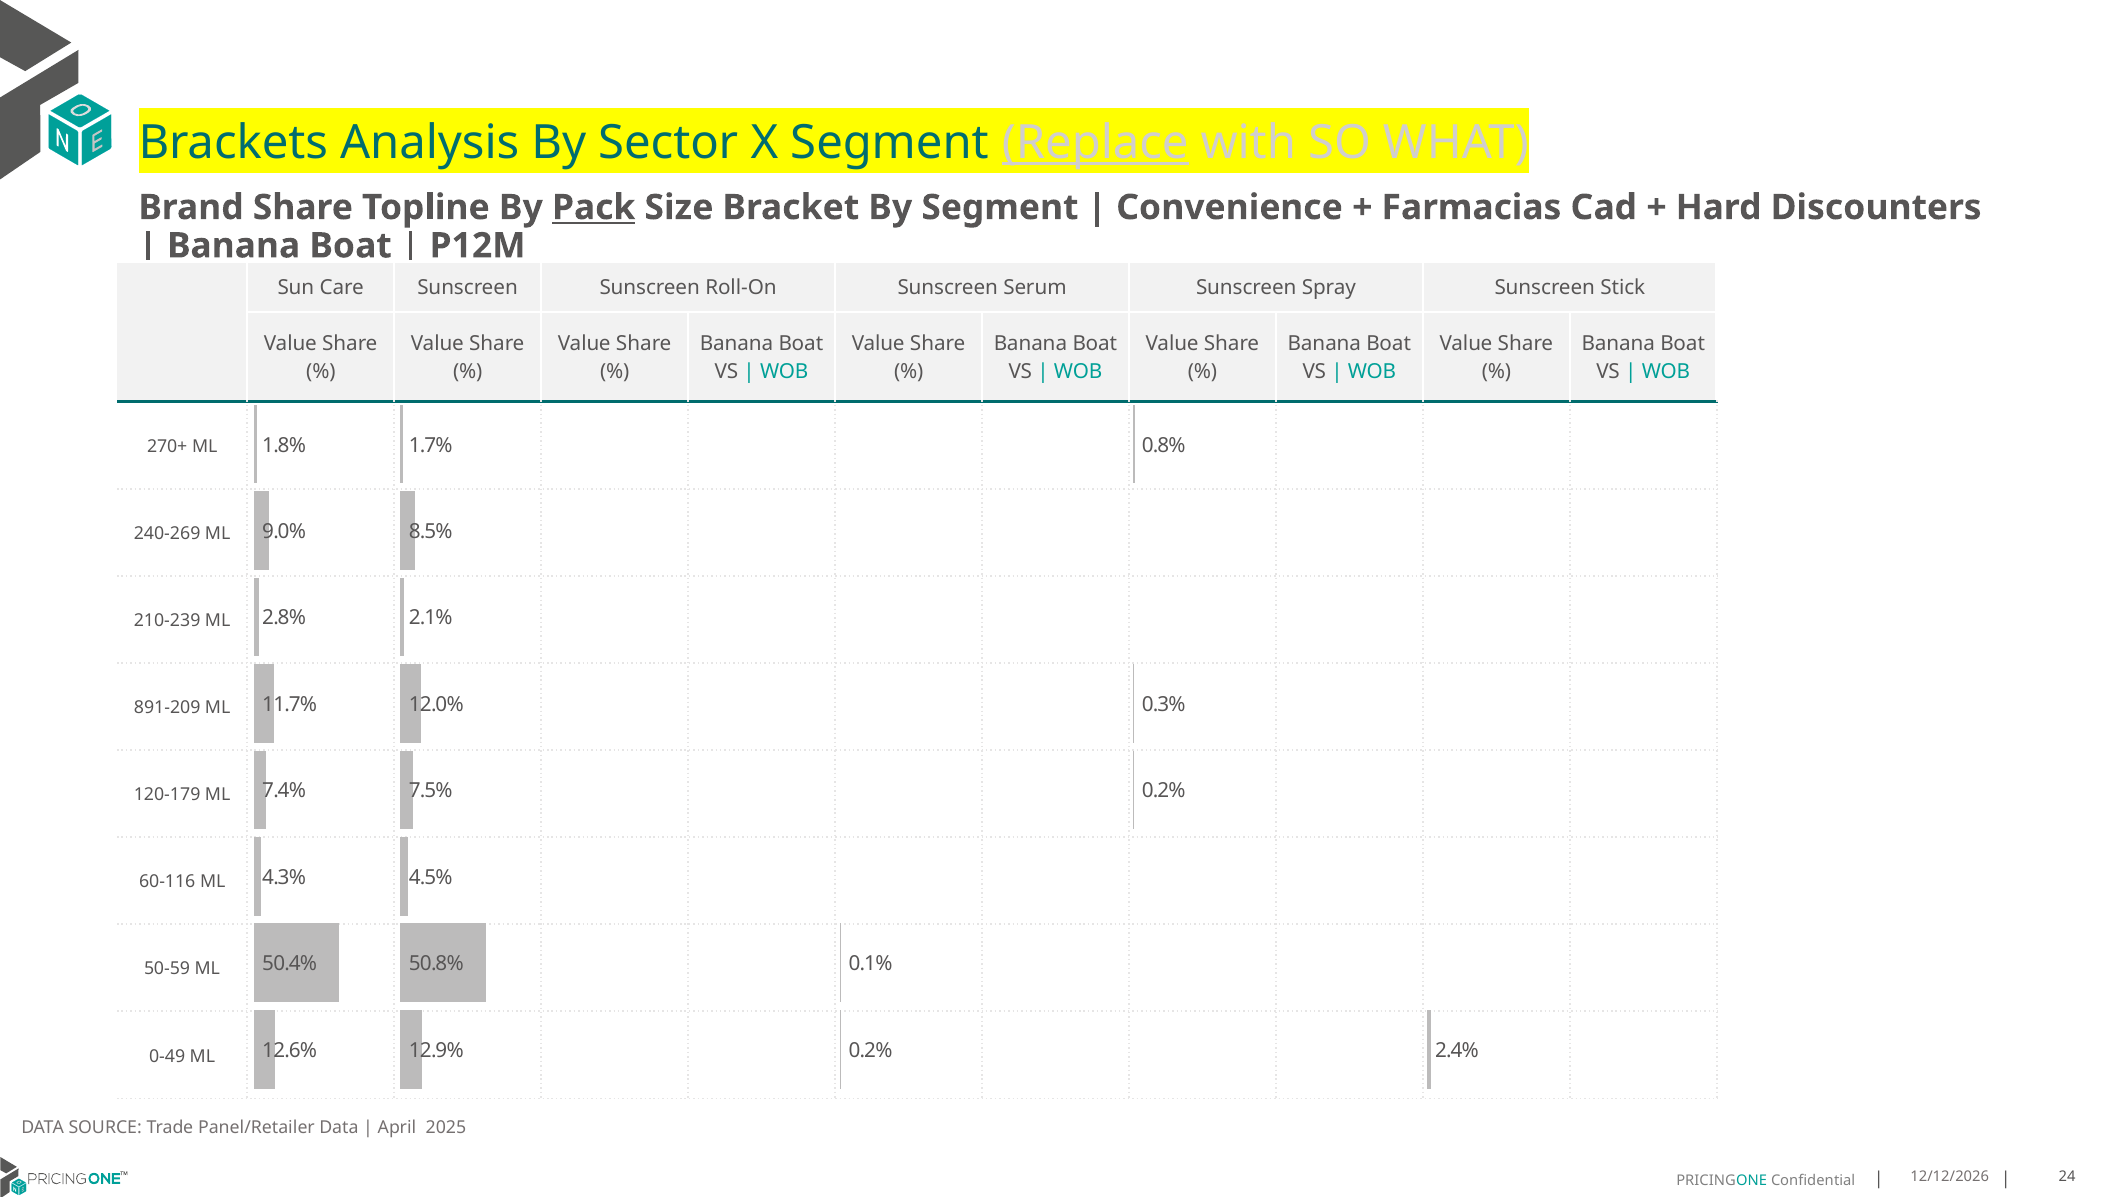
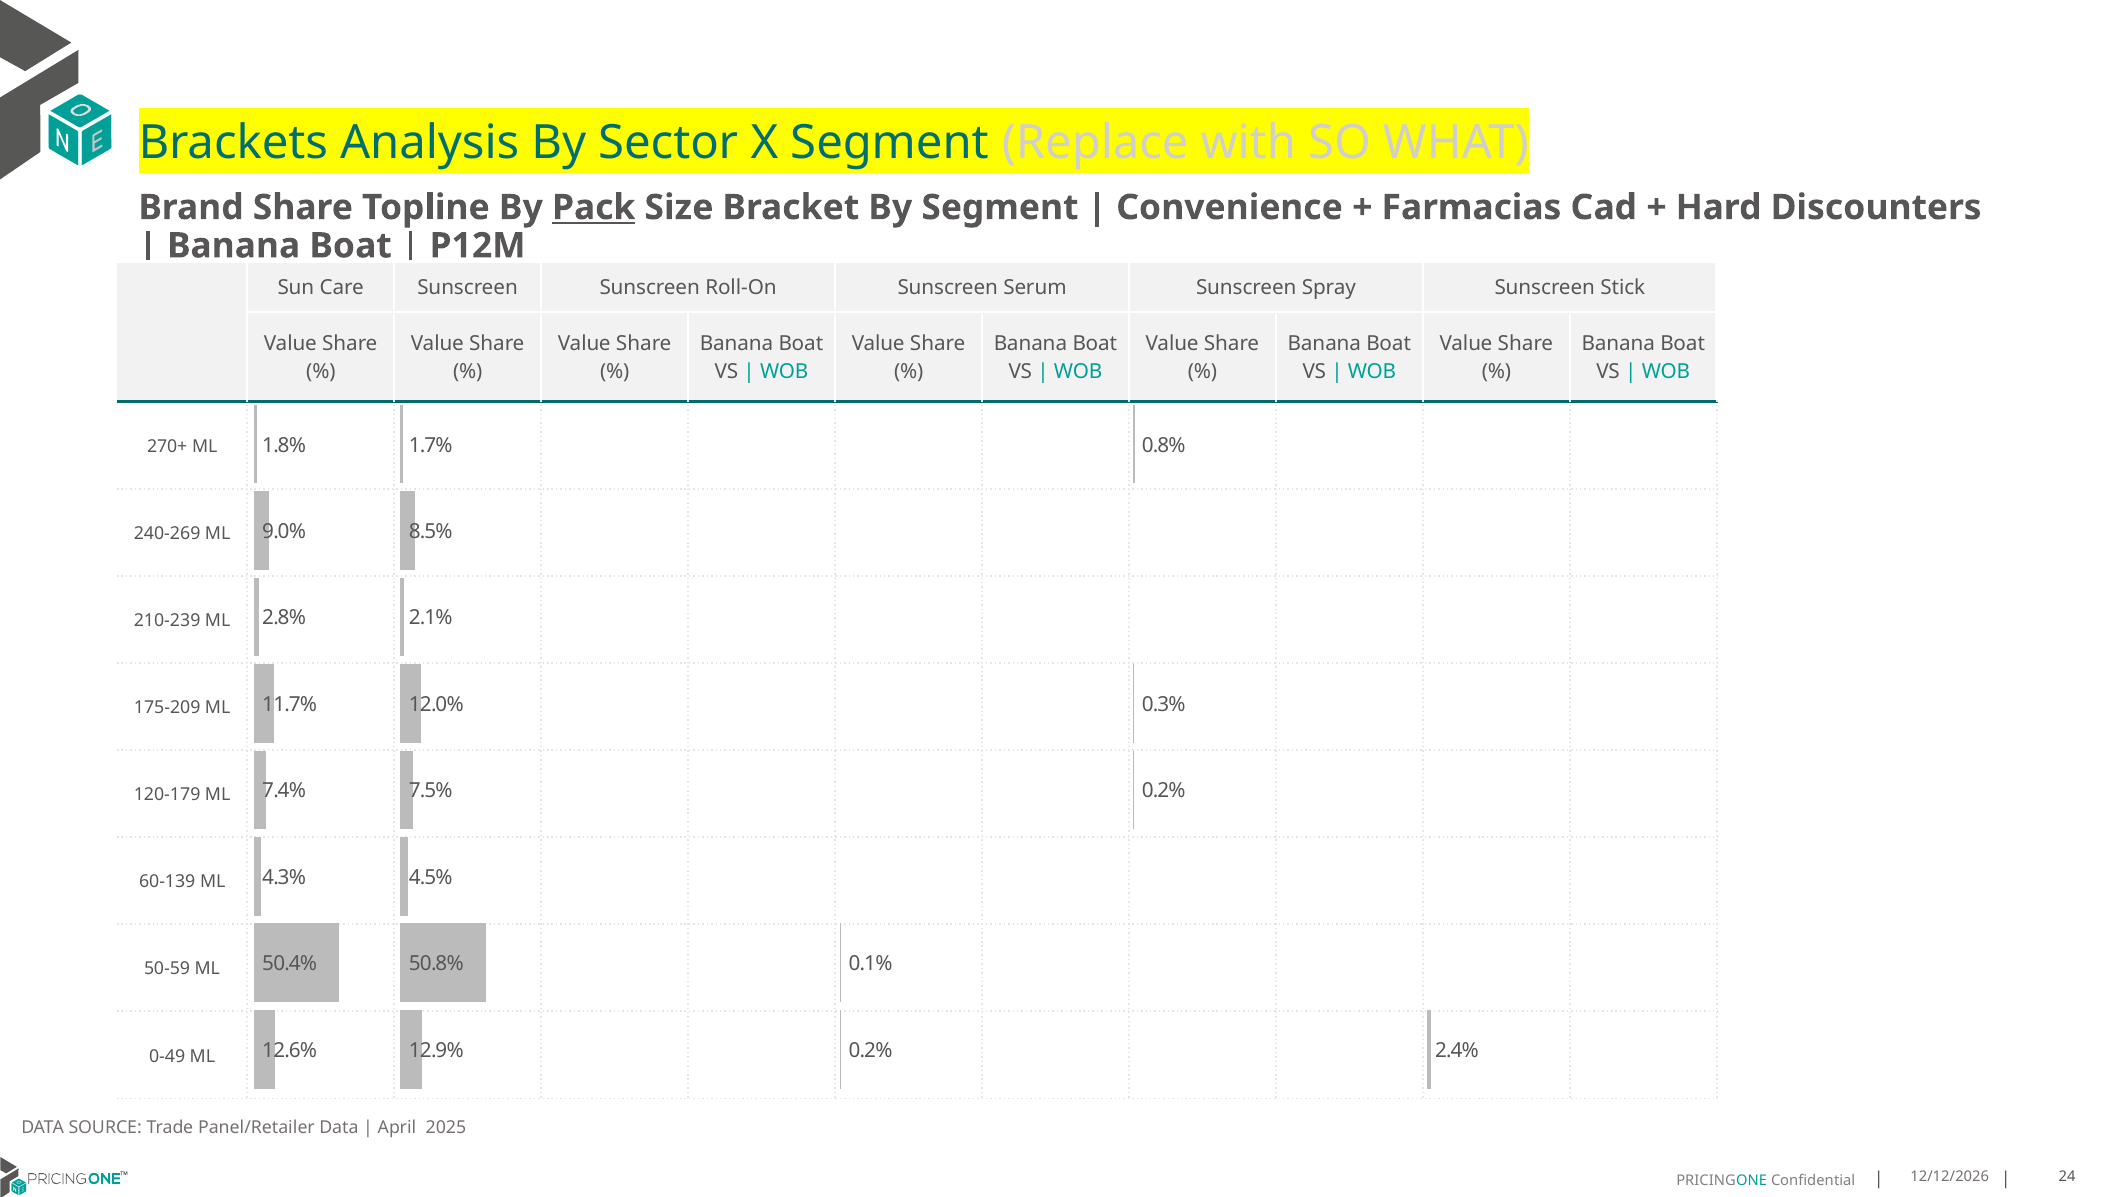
Replace underline: present -> none
891-209: 891-209 -> 175-209
60-116: 60-116 -> 60-139
